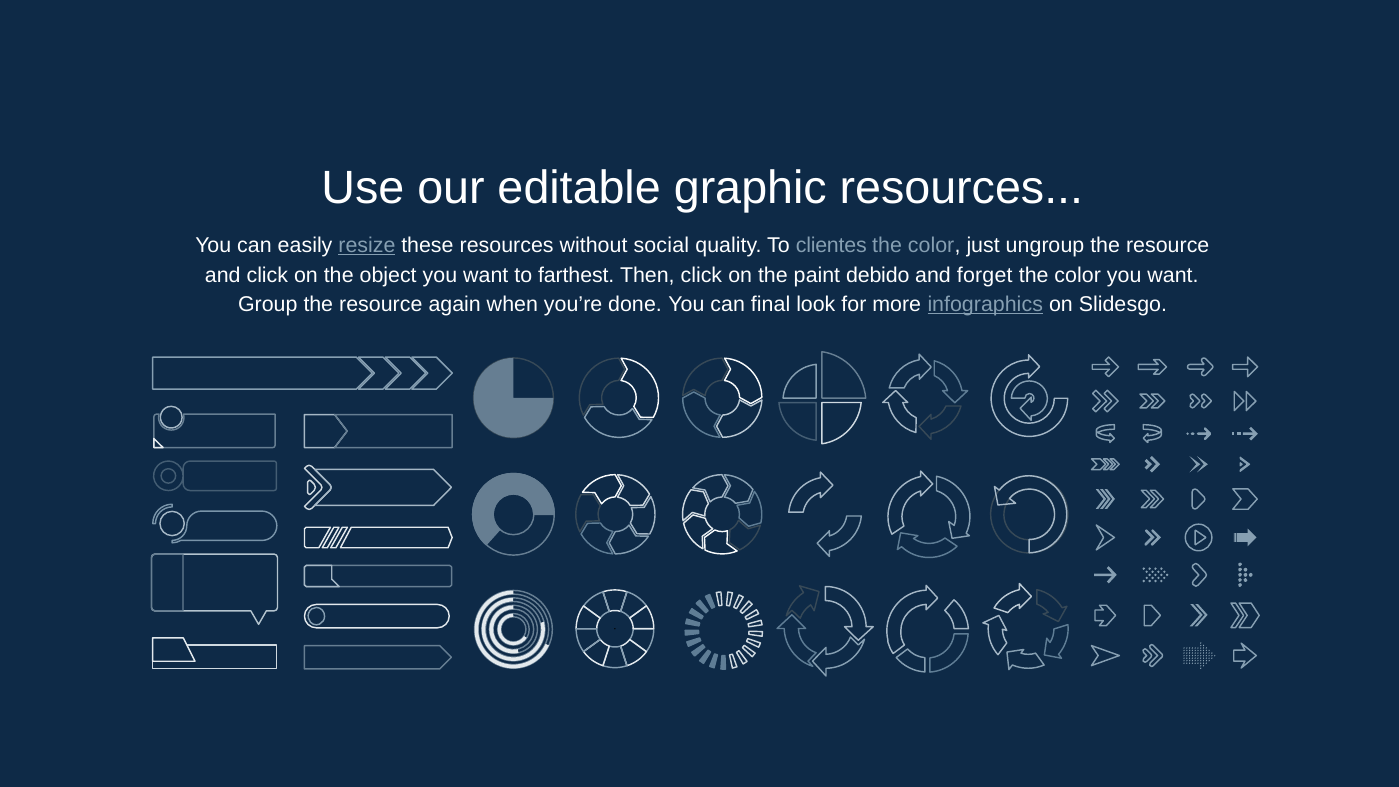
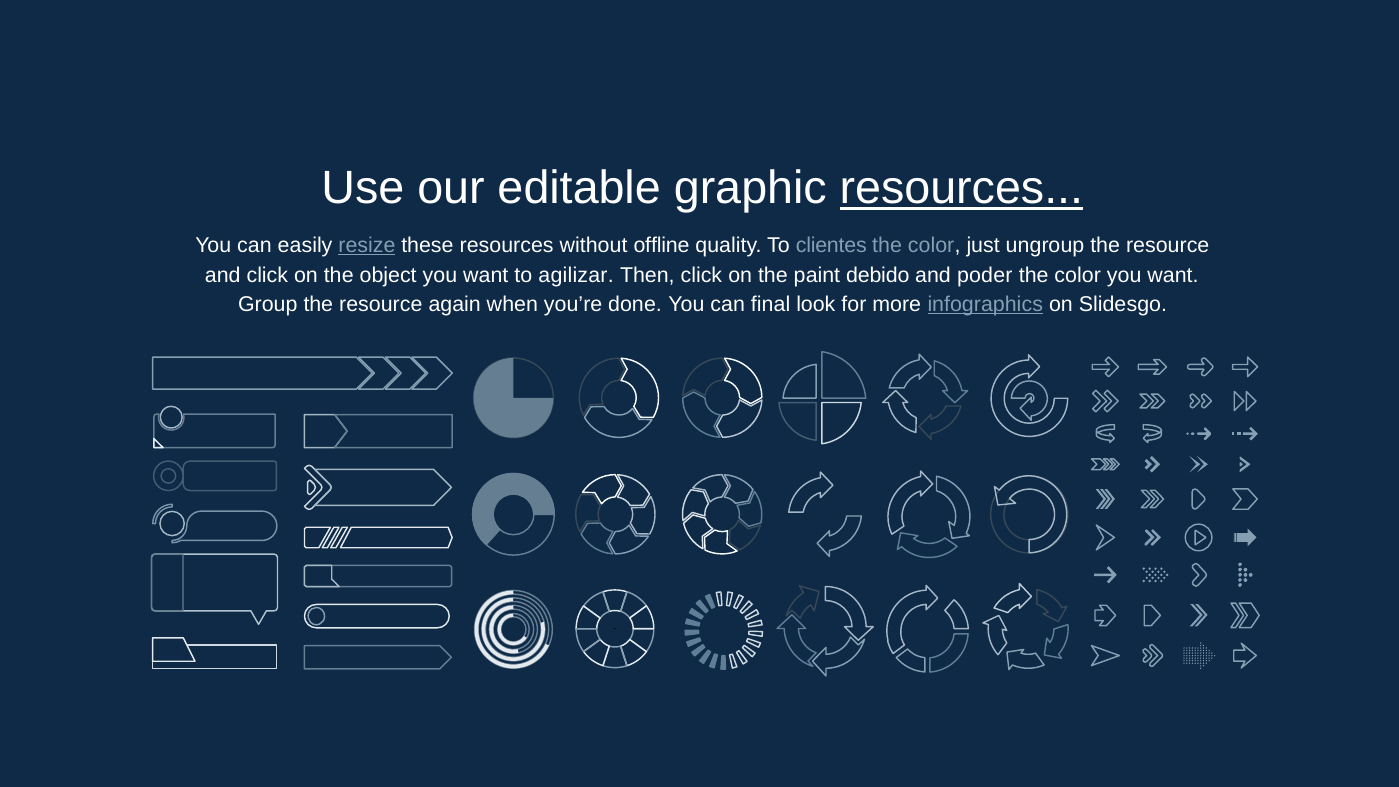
resources at (961, 188) underline: none -> present
social: social -> offline
farthest: farthest -> agilizar
forget: forget -> poder
